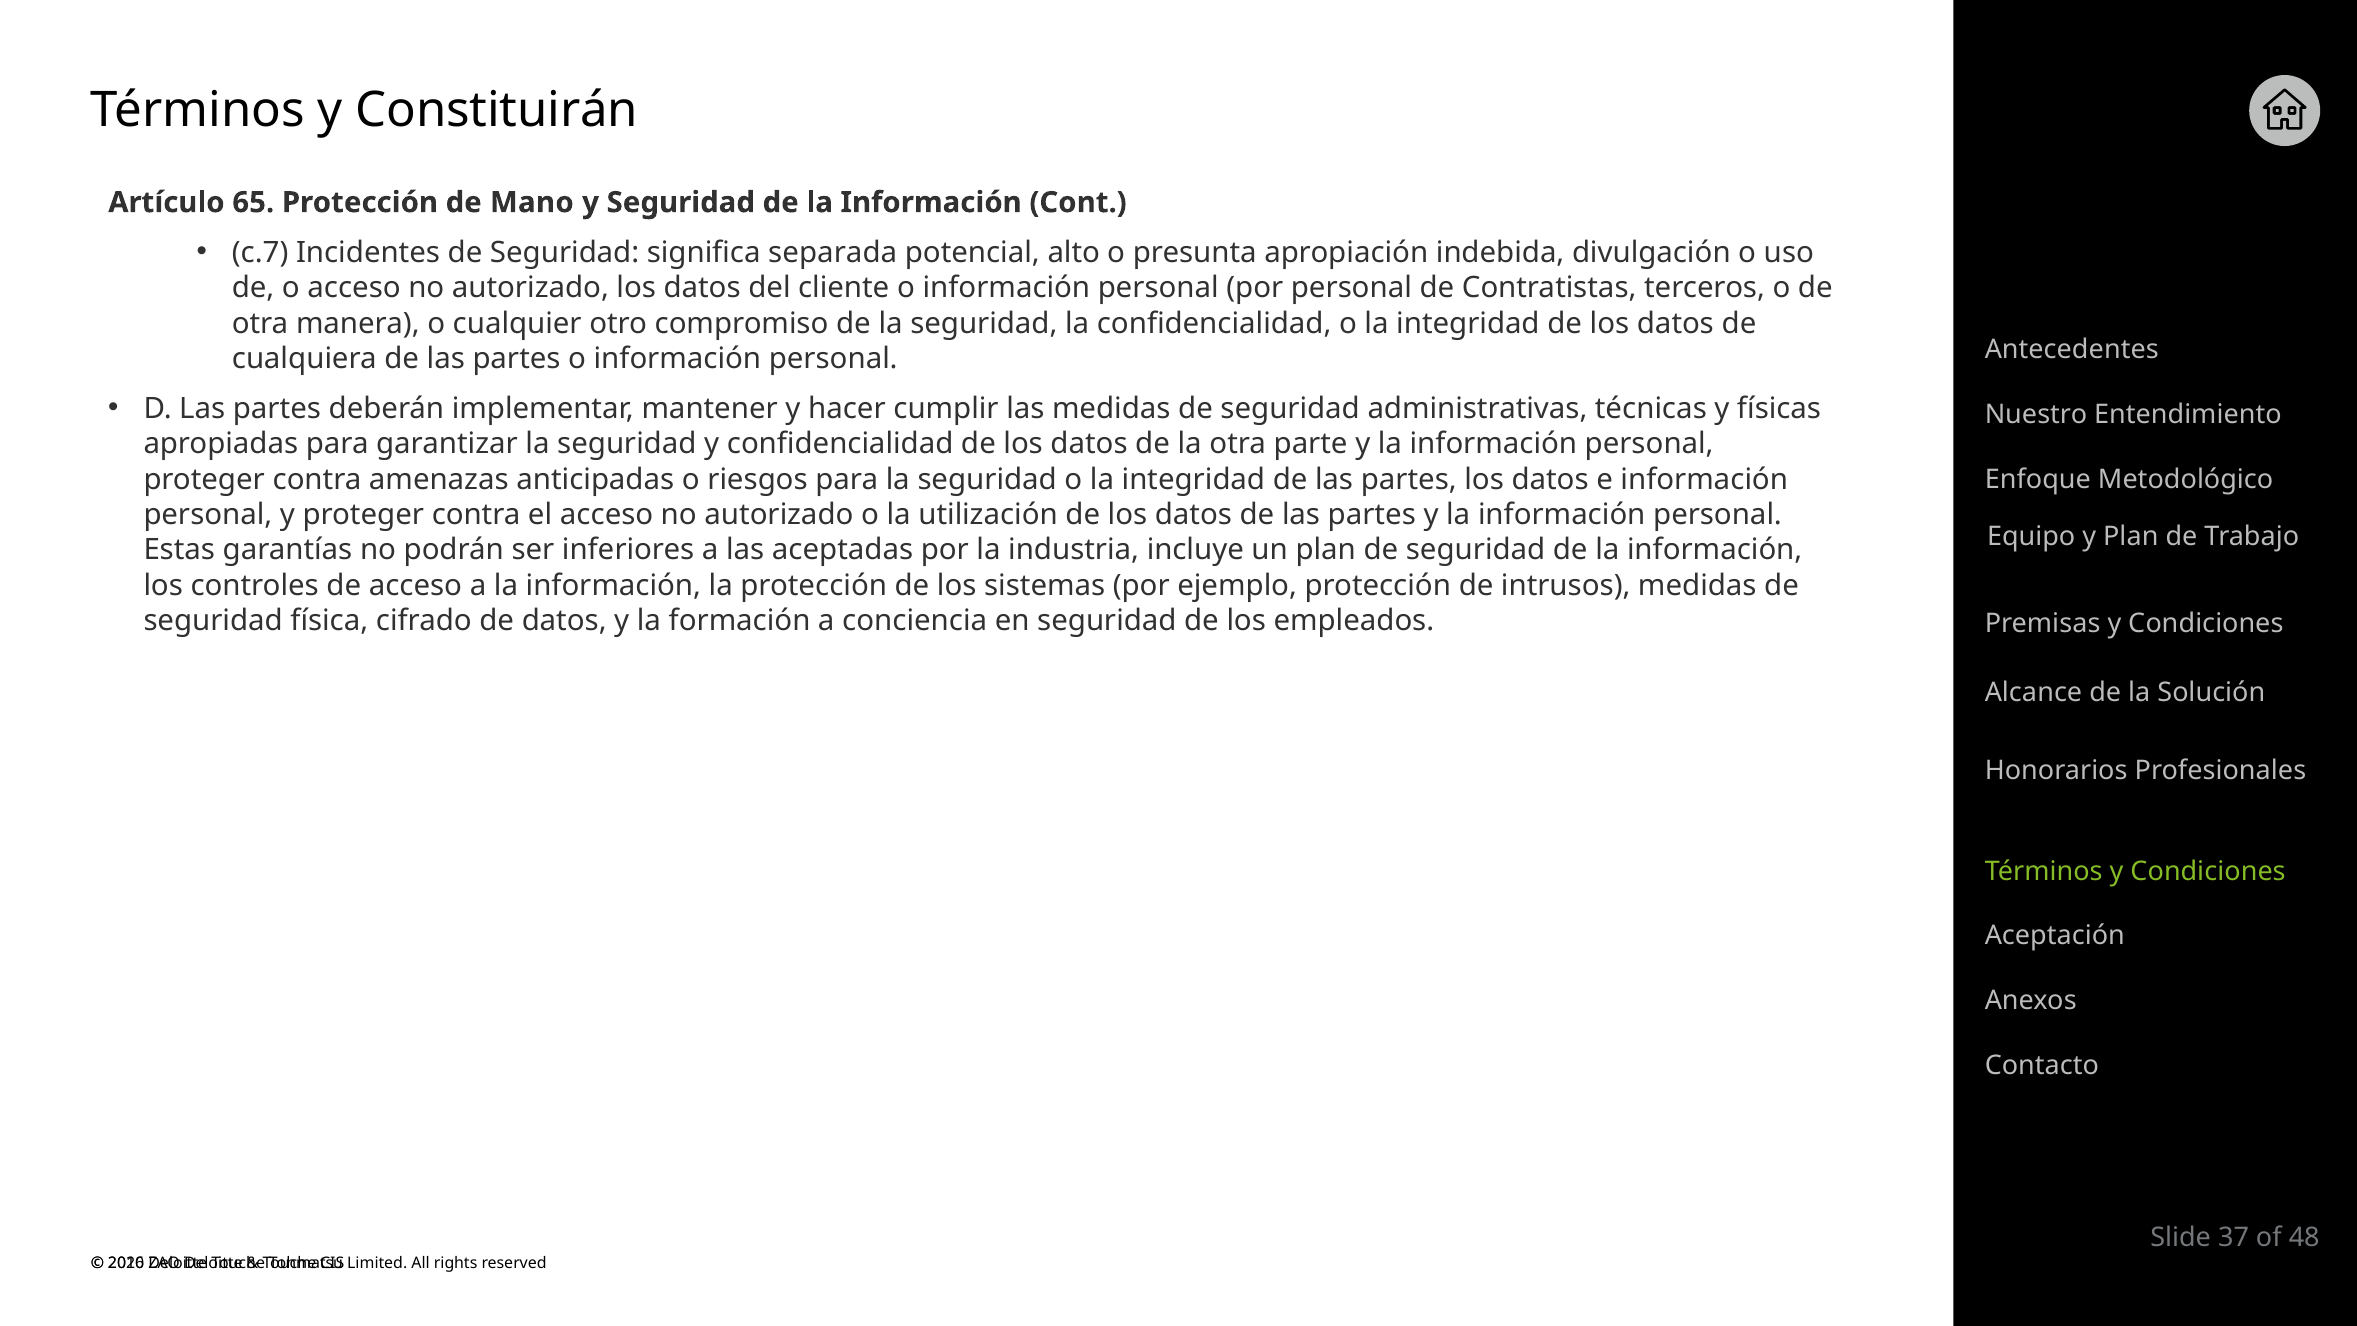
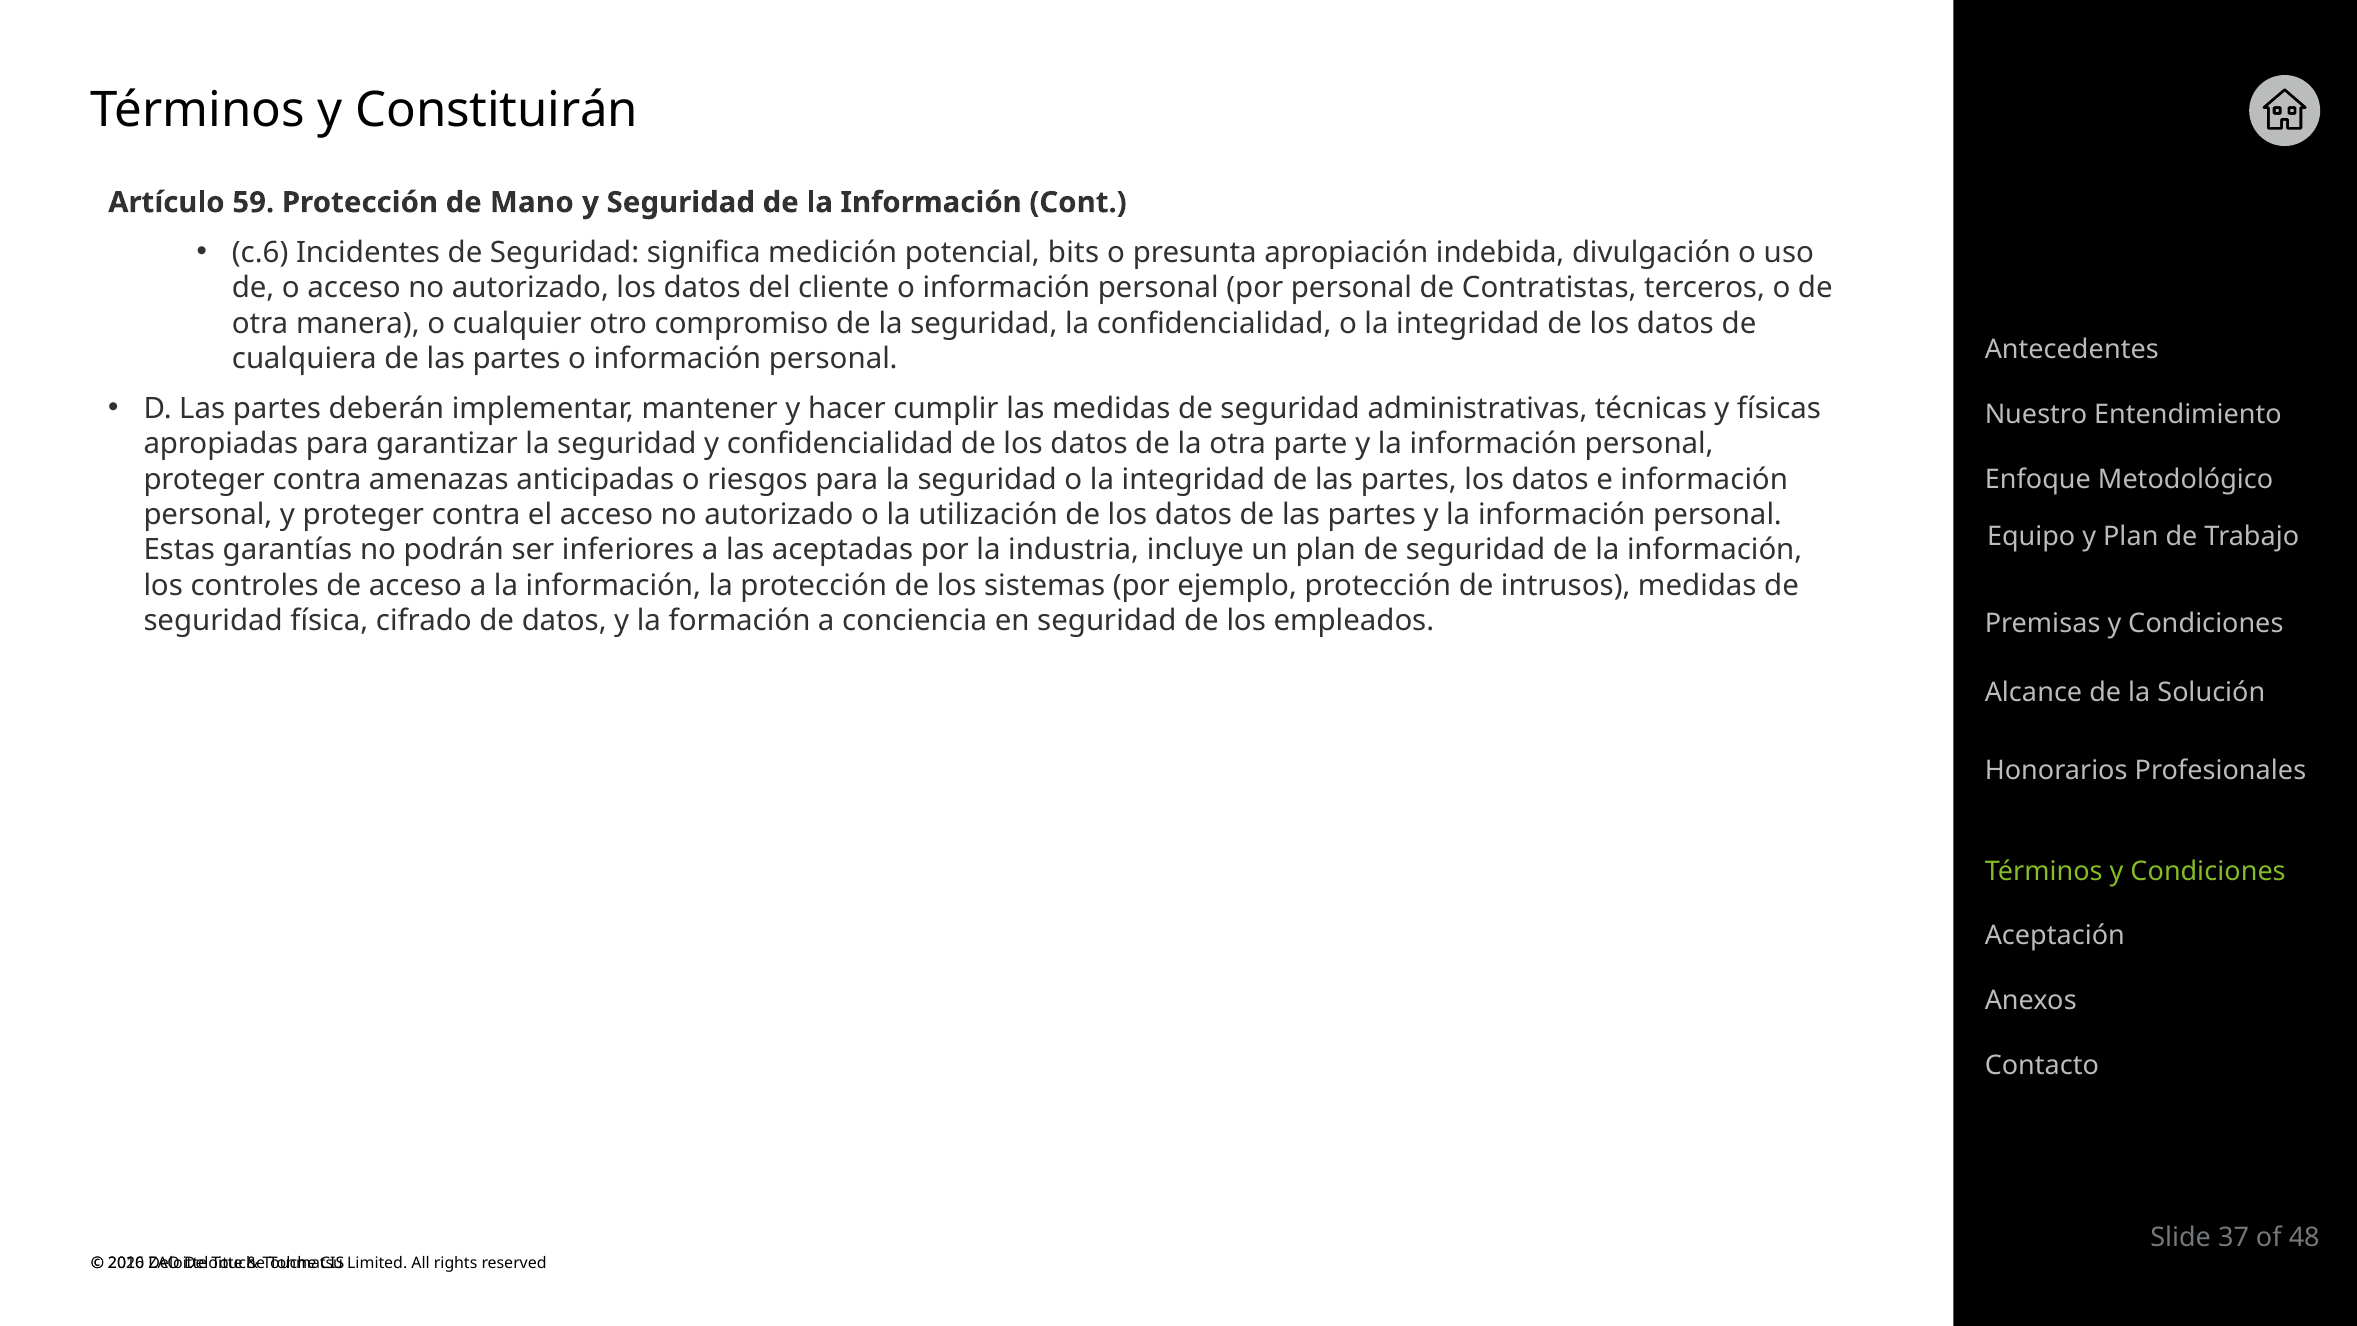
65: 65 -> 59
c.7: c.7 -> c.6
separada: separada -> medición
alto: alto -> bits
